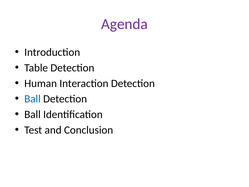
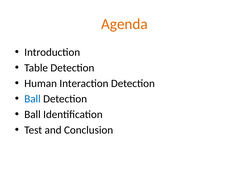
Agenda colour: purple -> orange
